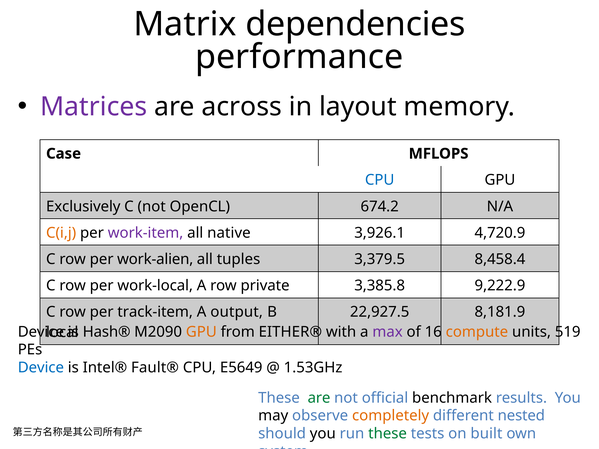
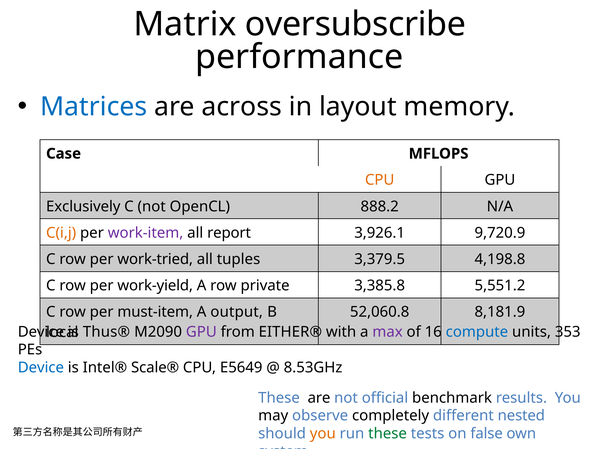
dependencies: dependencies -> oversubscribe
Matrices colour: purple -> blue
CPU at (380, 180) colour: blue -> orange
674.2: 674.2 -> 888.2
native: native -> report
4,720.9: 4,720.9 -> 9,720.9
work-alien: work-alien -> work-tried
8,458.4: 8,458.4 -> 4,198.8
work-local: work-local -> work-yield
9,222.9: 9,222.9 -> 5,551.2
track-item: track-item -> must-item
22,927.5: 22,927.5 -> 52,060.8
Hash®: Hash® -> Thus®
GPU at (201, 332) colour: orange -> purple
compute colour: orange -> blue
519: 519 -> 353
Fault®: Fault® -> Scale®
1.53GHz: 1.53GHz -> 8.53GHz
are at (319, 398) colour: green -> black
completely colour: orange -> black
you at (323, 434) colour: black -> orange
built: built -> false
